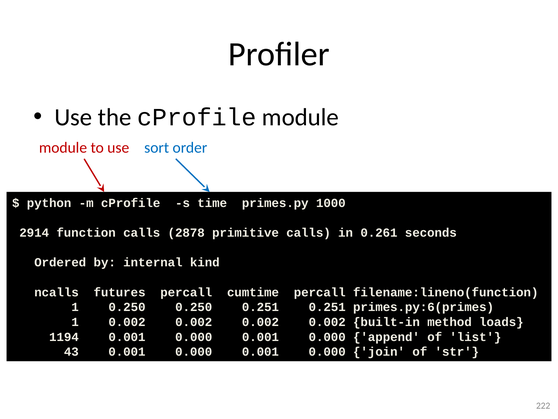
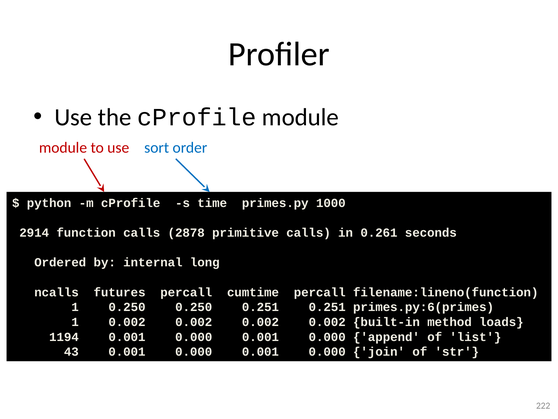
kind: kind -> long
